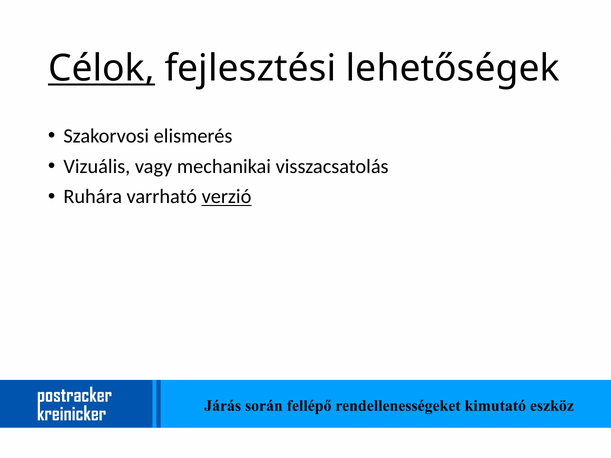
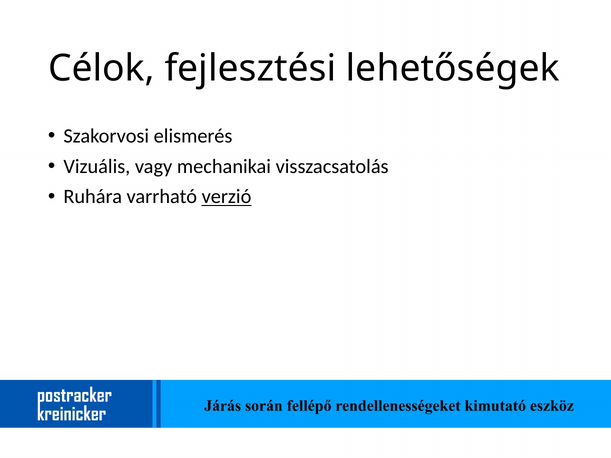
Célok underline: present -> none
